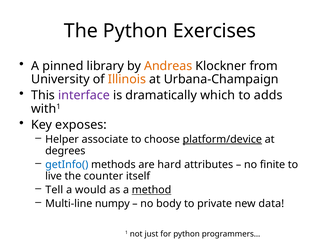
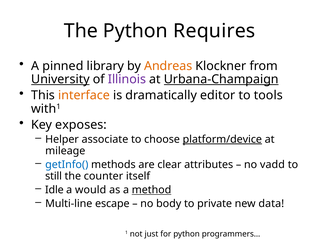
Exercises: Exercises -> Requires
University underline: none -> present
Illinois colour: orange -> purple
Urbana-Champaign underline: none -> present
interface colour: purple -> orange
which: which -> editor
adds: adds -> tools
degrees: degrees -> mileage
hard: hard -> clear
finite: finite -> vadd
live: live -> still
Tell: Tell -> Idle
numpy: numpy -> escape
